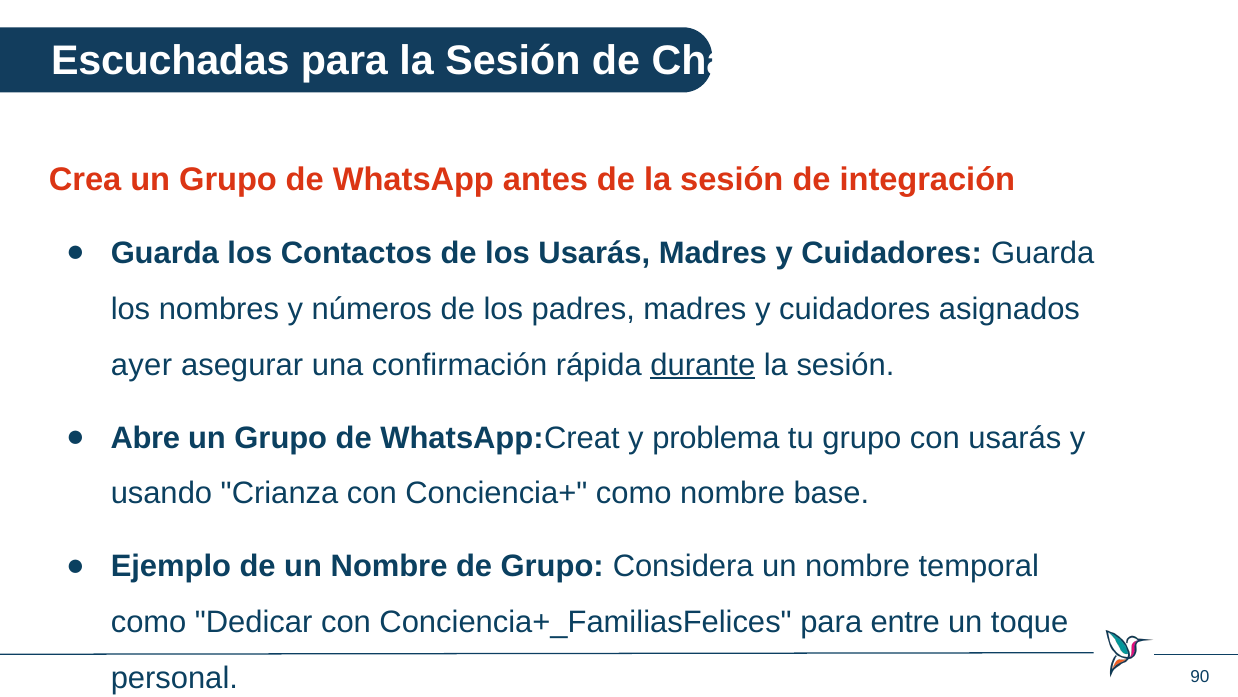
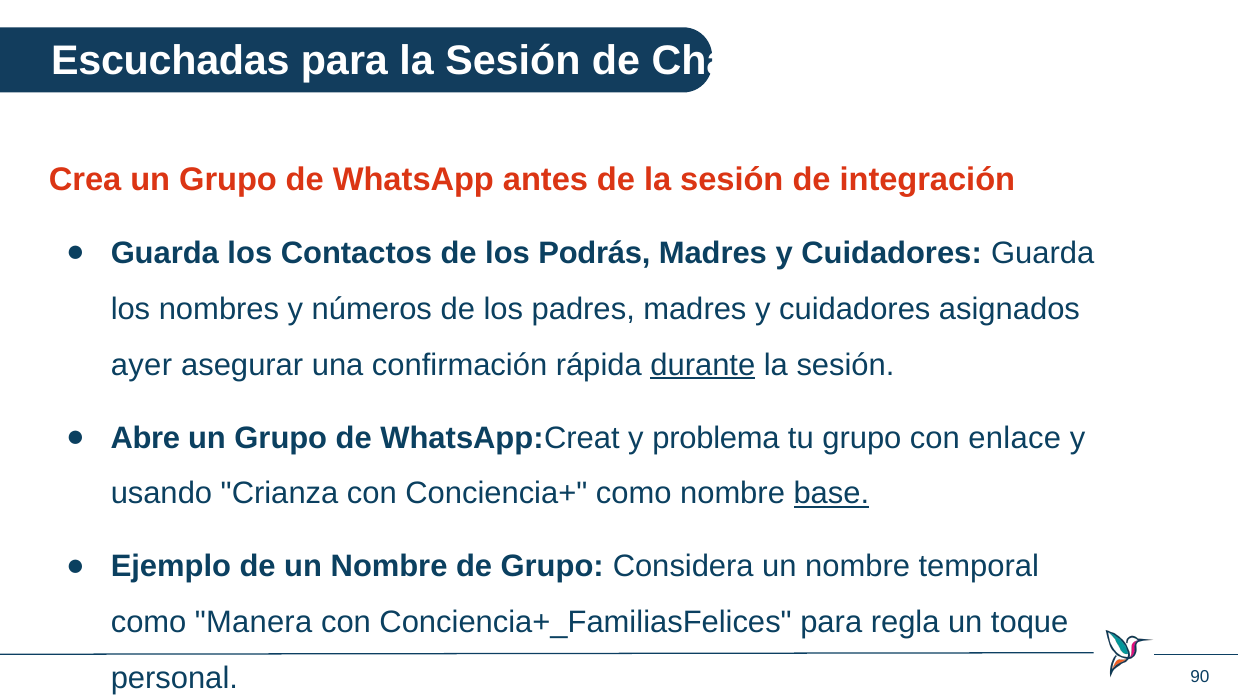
los Usarás: Usarás -> Podrás
con usarás: usarás -> enlace
base underline: none -> present
Dedicar: Dedicar -> Manera
entre: entre -> regla
